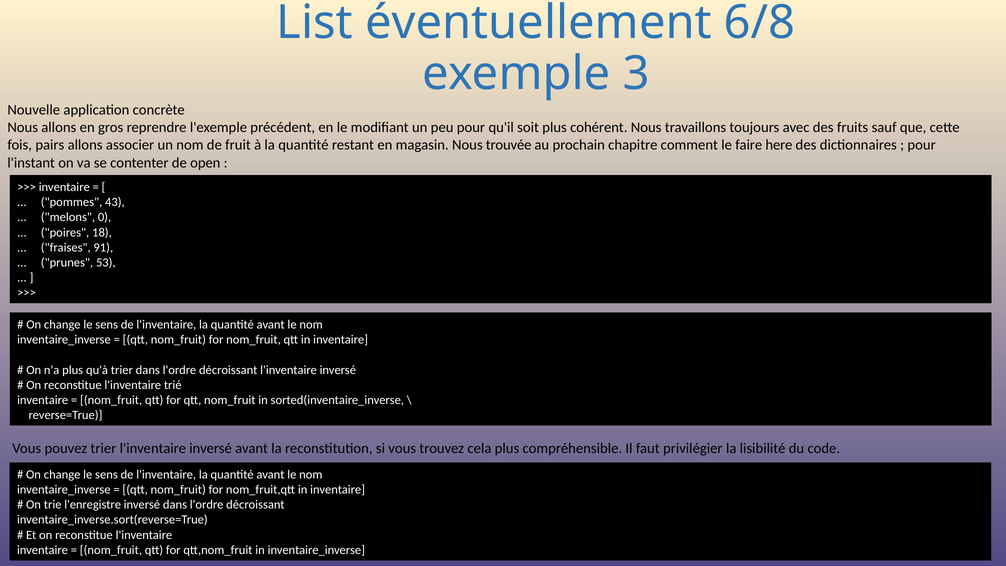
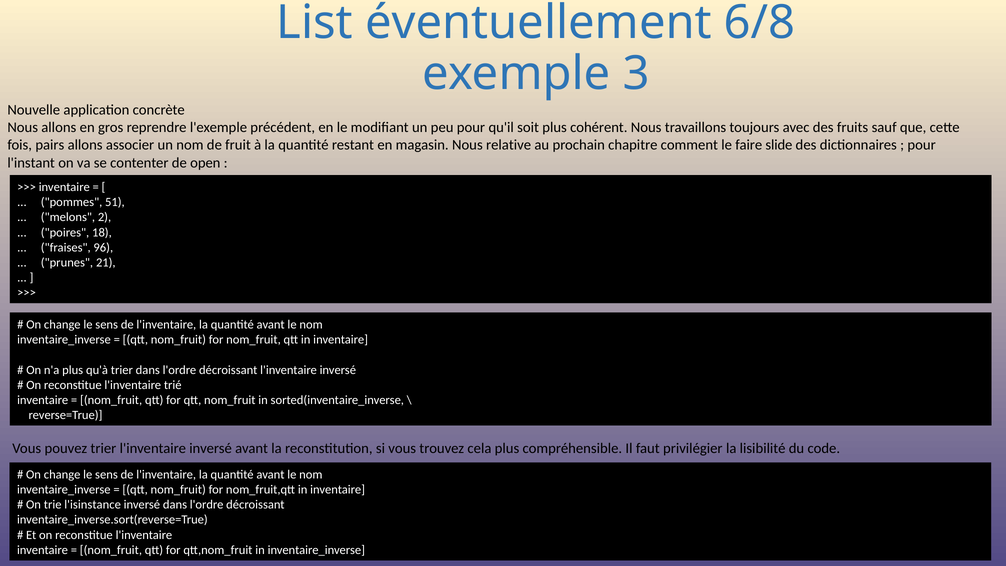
trouvée: trouvée -> relative
here: here -> slide
43: 43 -> 51
0: 0 -> 2
91: 91 -> 96
53: 53 -> 21
l'enregistre: l'enregistre -> l'isinstance
